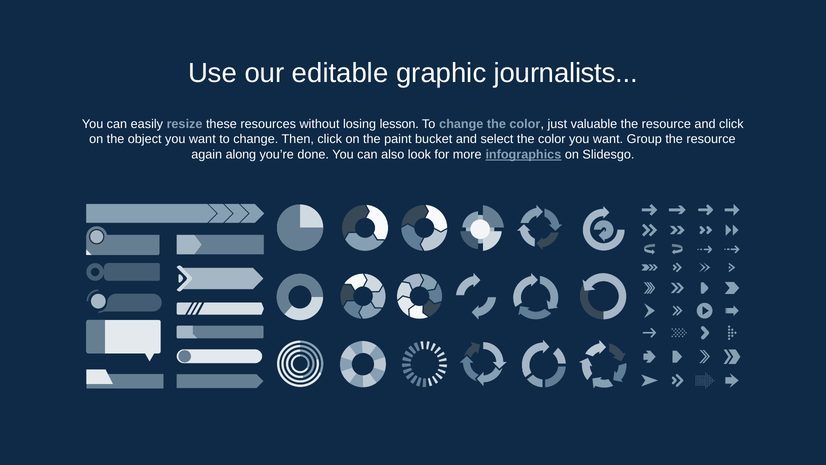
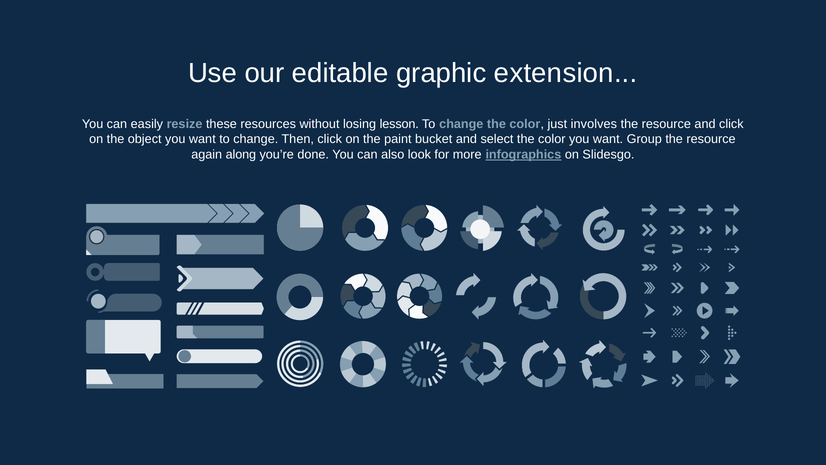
journalists: journalists -> extension
valuable: valuable -> involves
